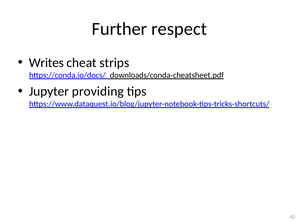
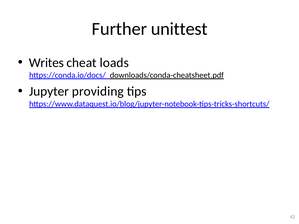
respect: respect -> unittest
strips: strips -> loads
